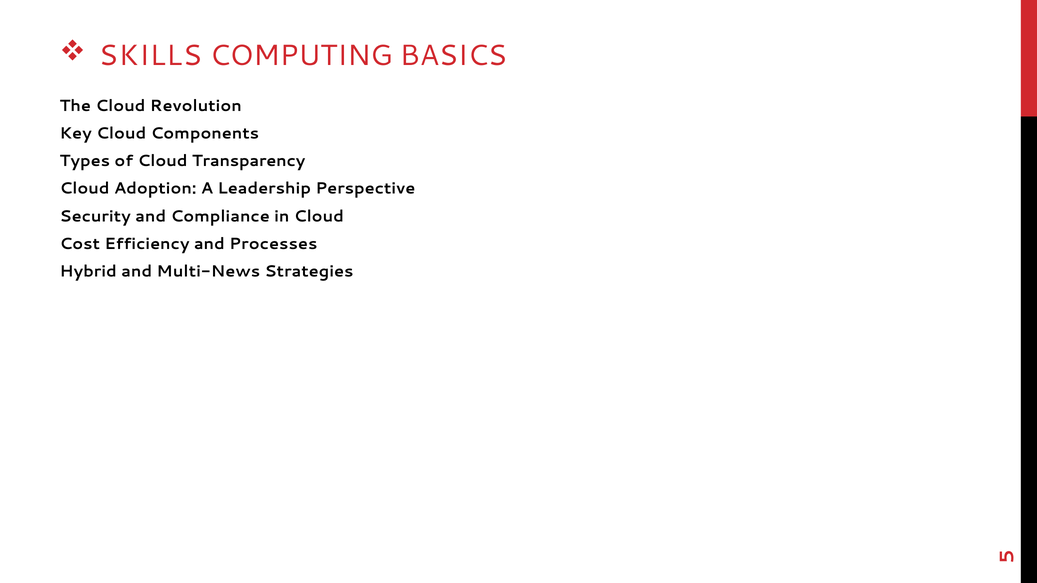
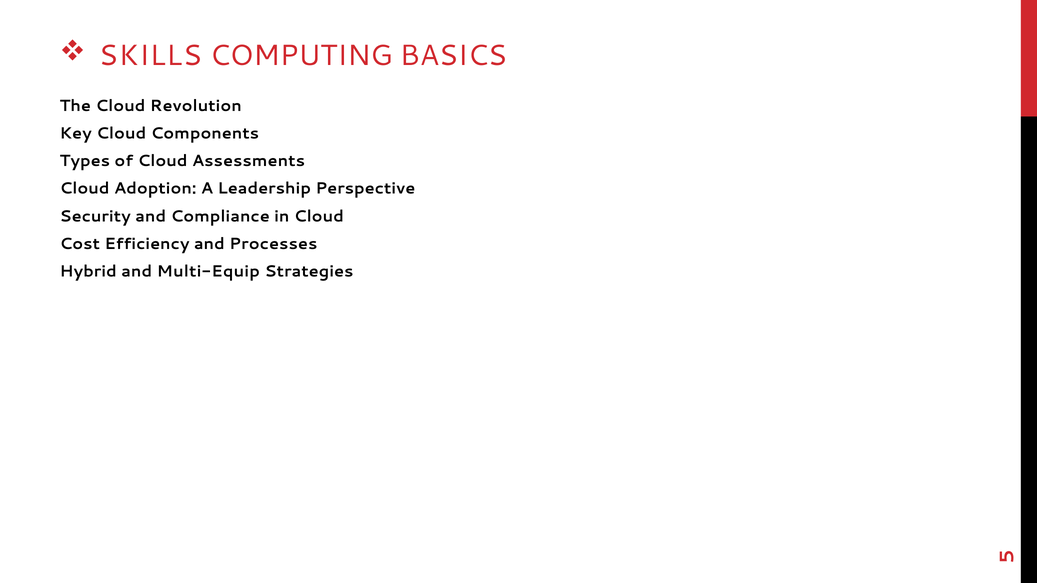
Transparency: Transparency -> Assessments
Multi-News: Multi-News -> Multi-Equip
